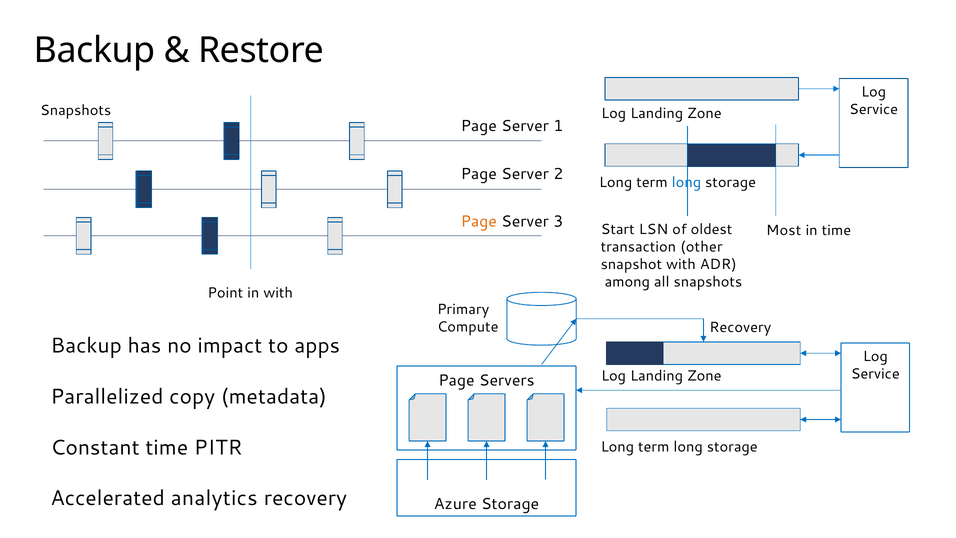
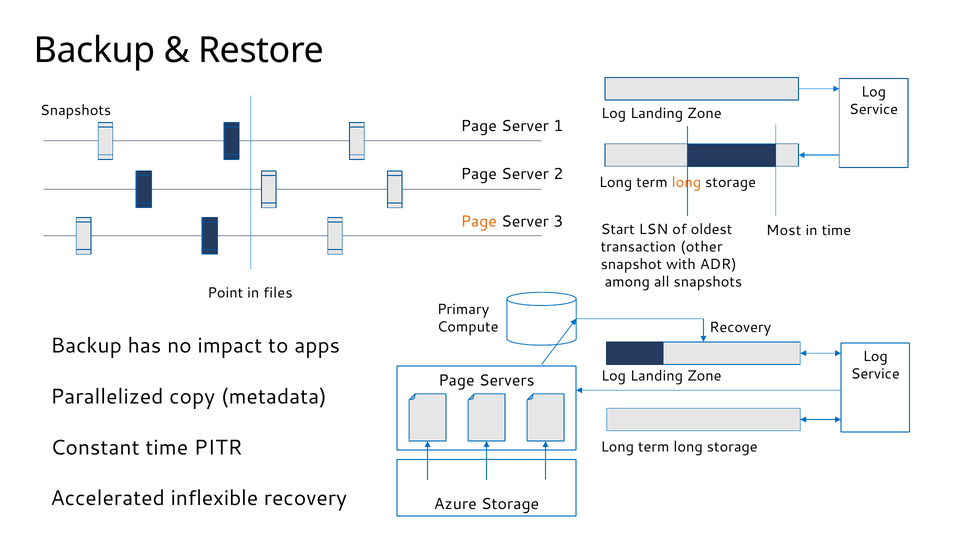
long at (686, 182) colour: blue -> orange
in with: with -> files
analytics: analytics -> inflexible
